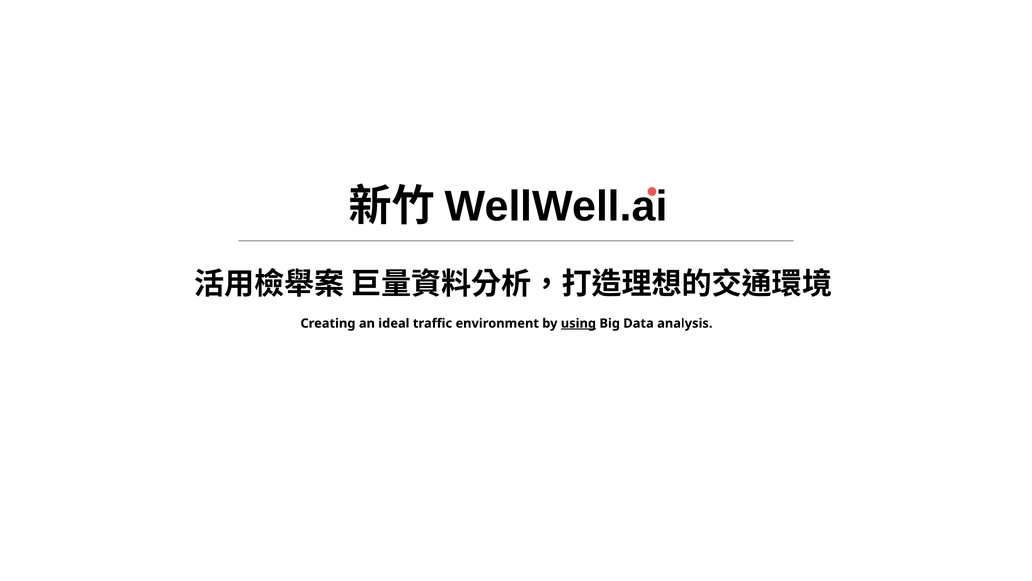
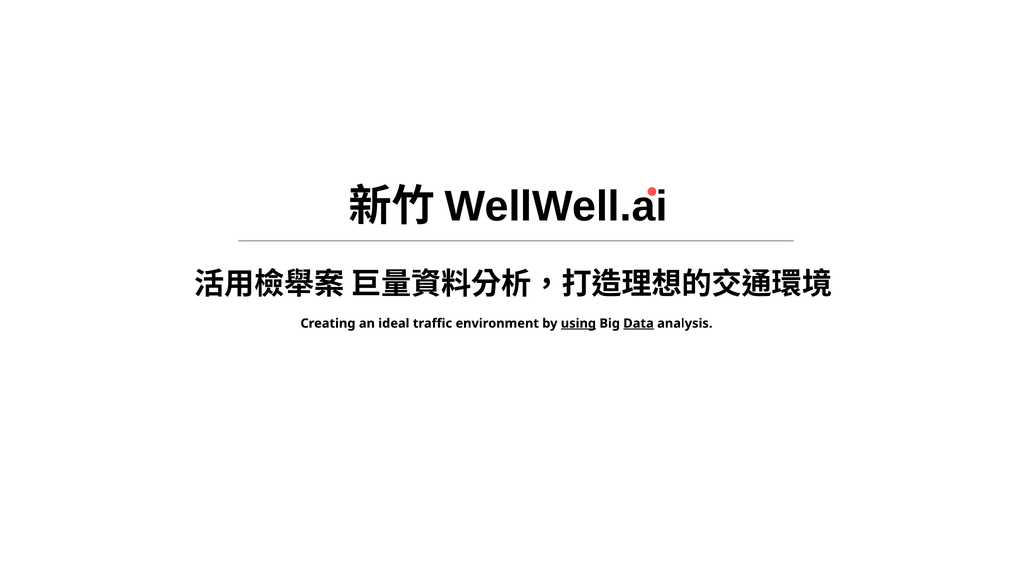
Data underline: none -> present
